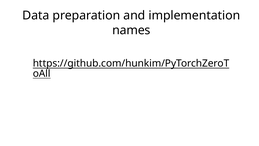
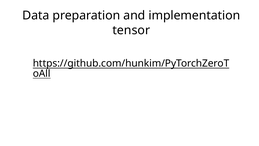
names: names -> tensor
